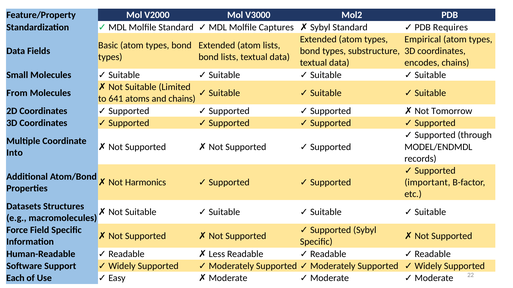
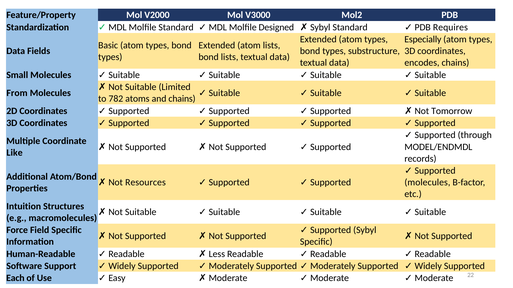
Captures: Captures -> Designed
Empirical: Empirical -> Especially
641: 641 -> 782
Into: Into -> Like
Harmonics: Harmonics -> Resources
important at (427, 183): important -> molecules
Datasets: Datasets -> Intuition
